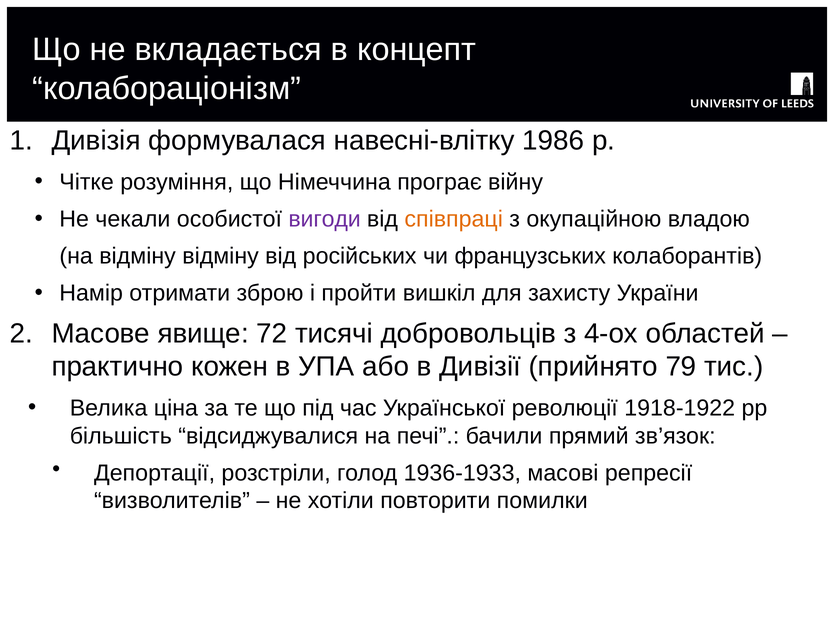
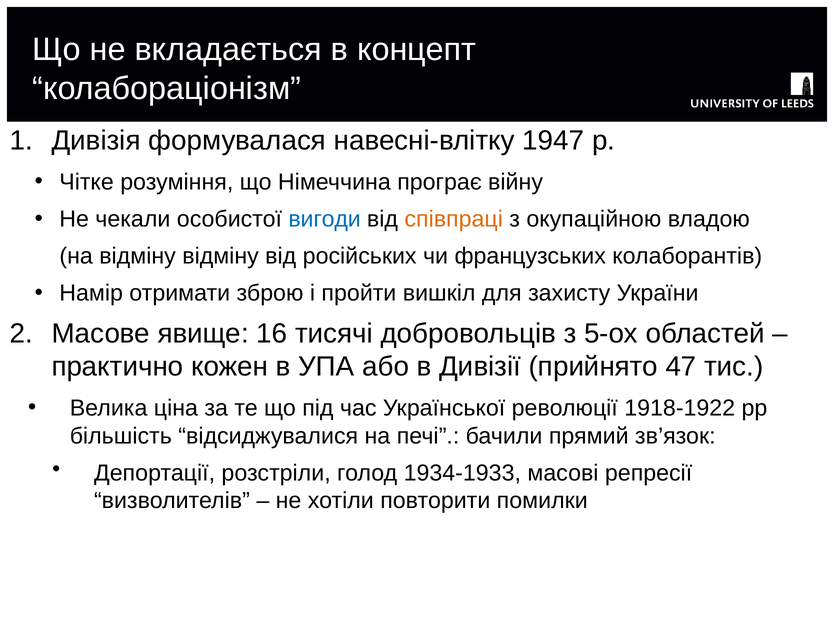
1986: 1986 -> 1947
вигоди colour: purple -> blue
72: 72 -> 16
4-ох: 4-ох -> 5-ох
79: 79 -> 47
1936-1933: 1936-1933 -> 1934-1933
